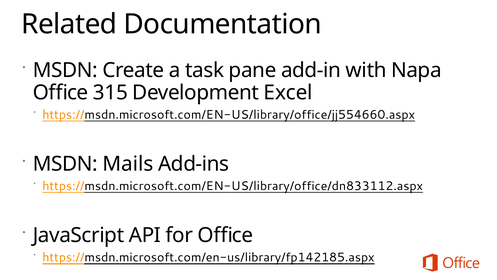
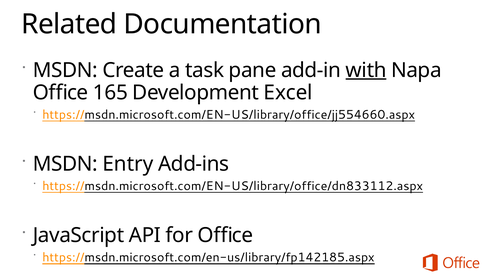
with underline: none -> present
315: 315 -> 165
Mails: Mails -> Entry
